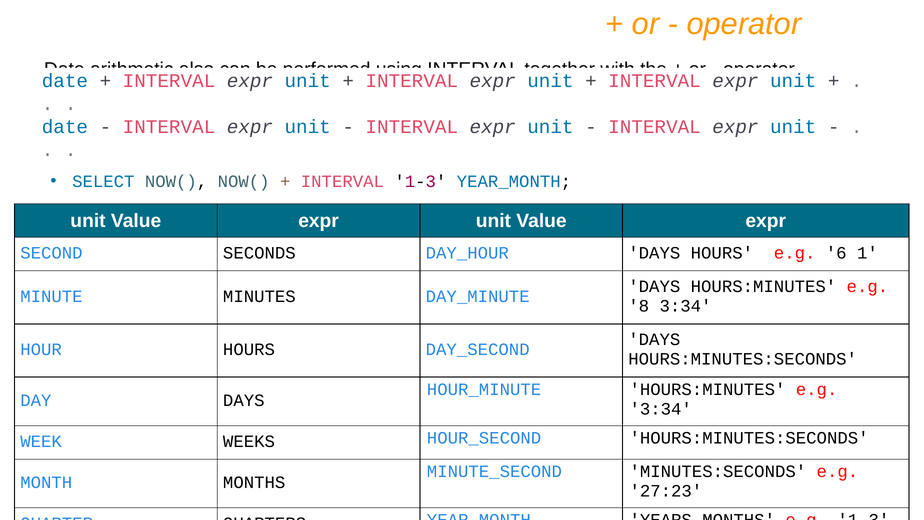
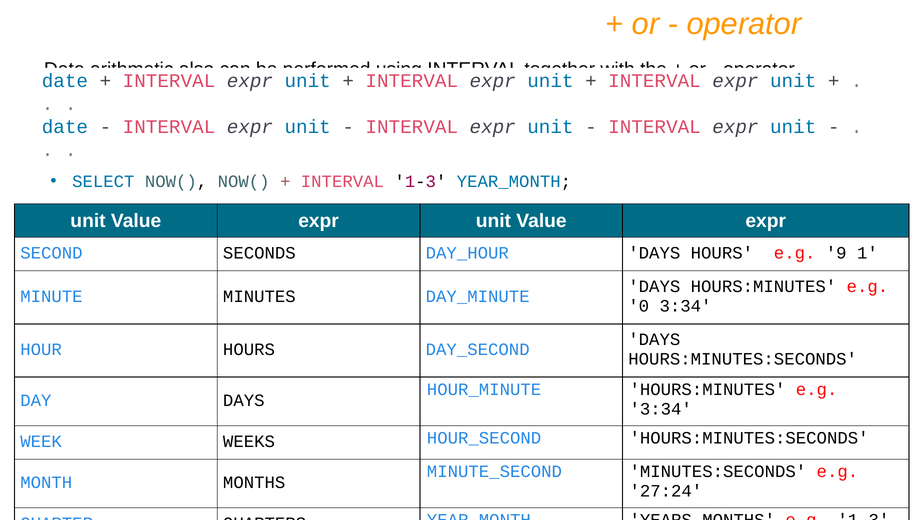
6: 6 -> 9
8: 8 -> 0
27:23: 27:23 -> 27:24
